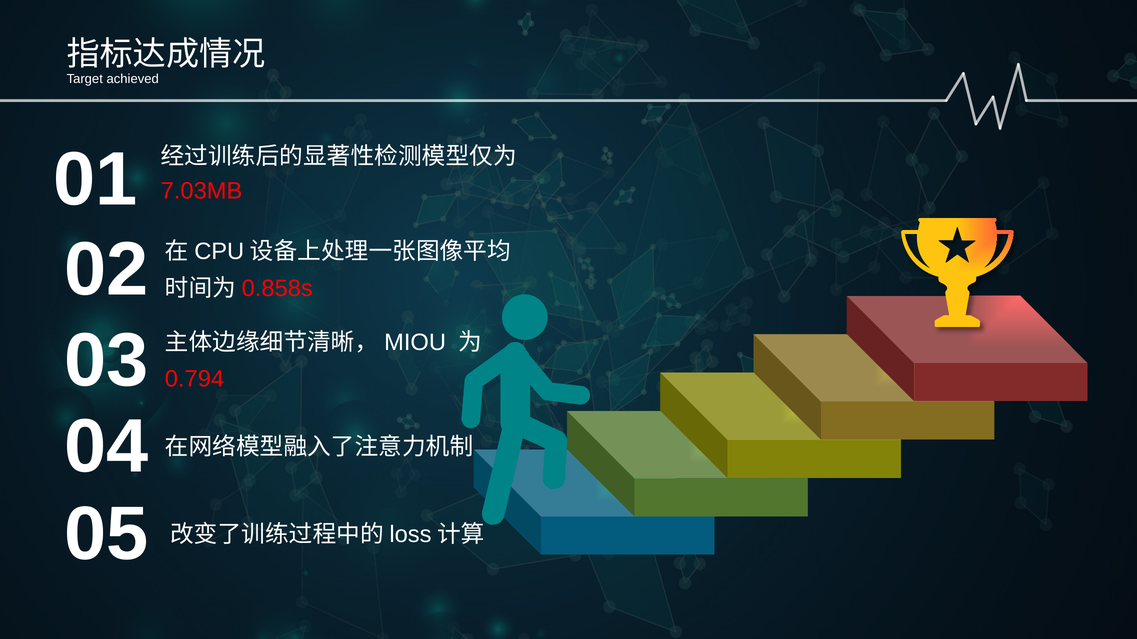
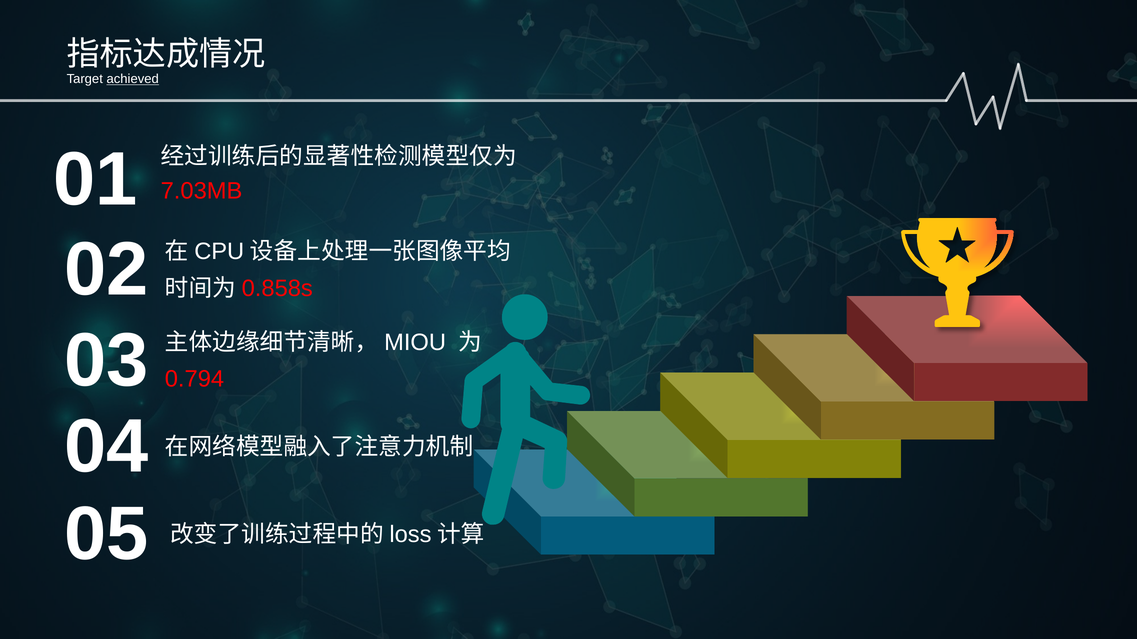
achieved underline: none -> present
